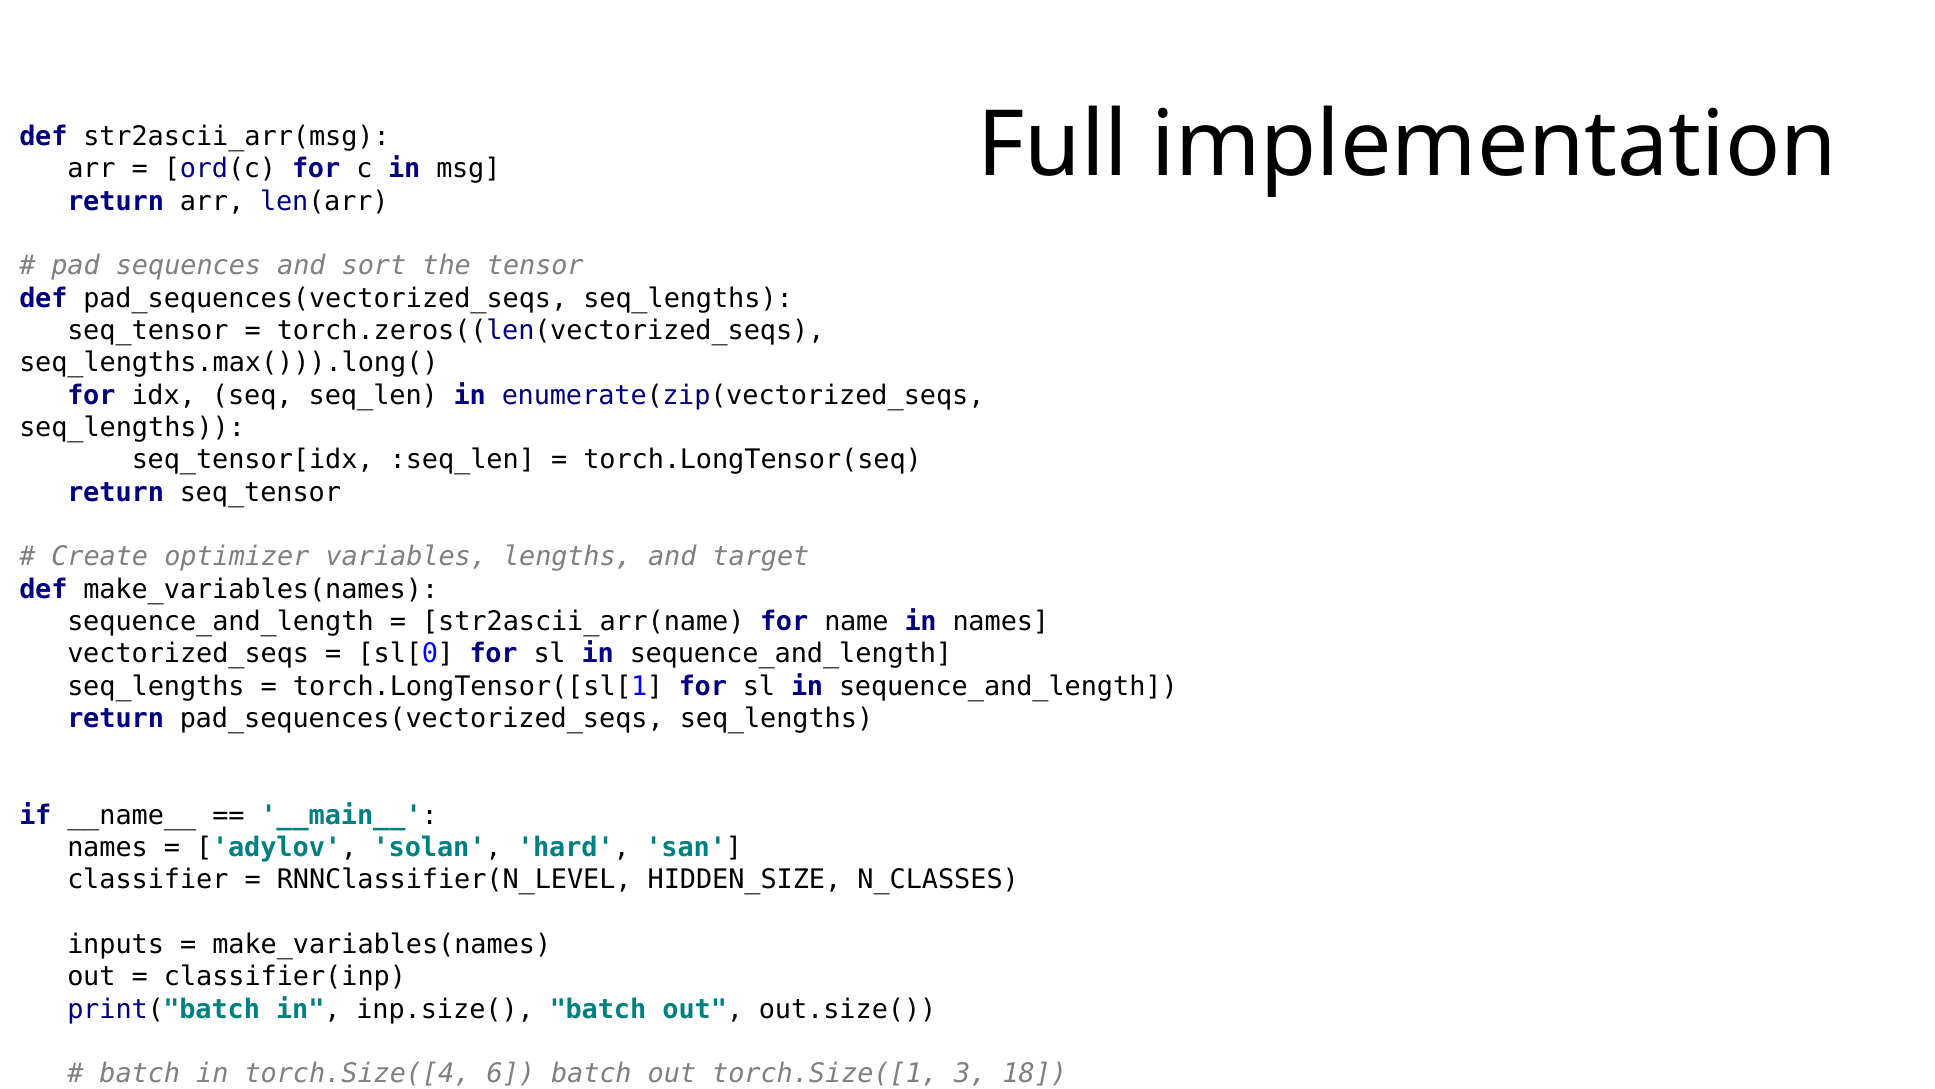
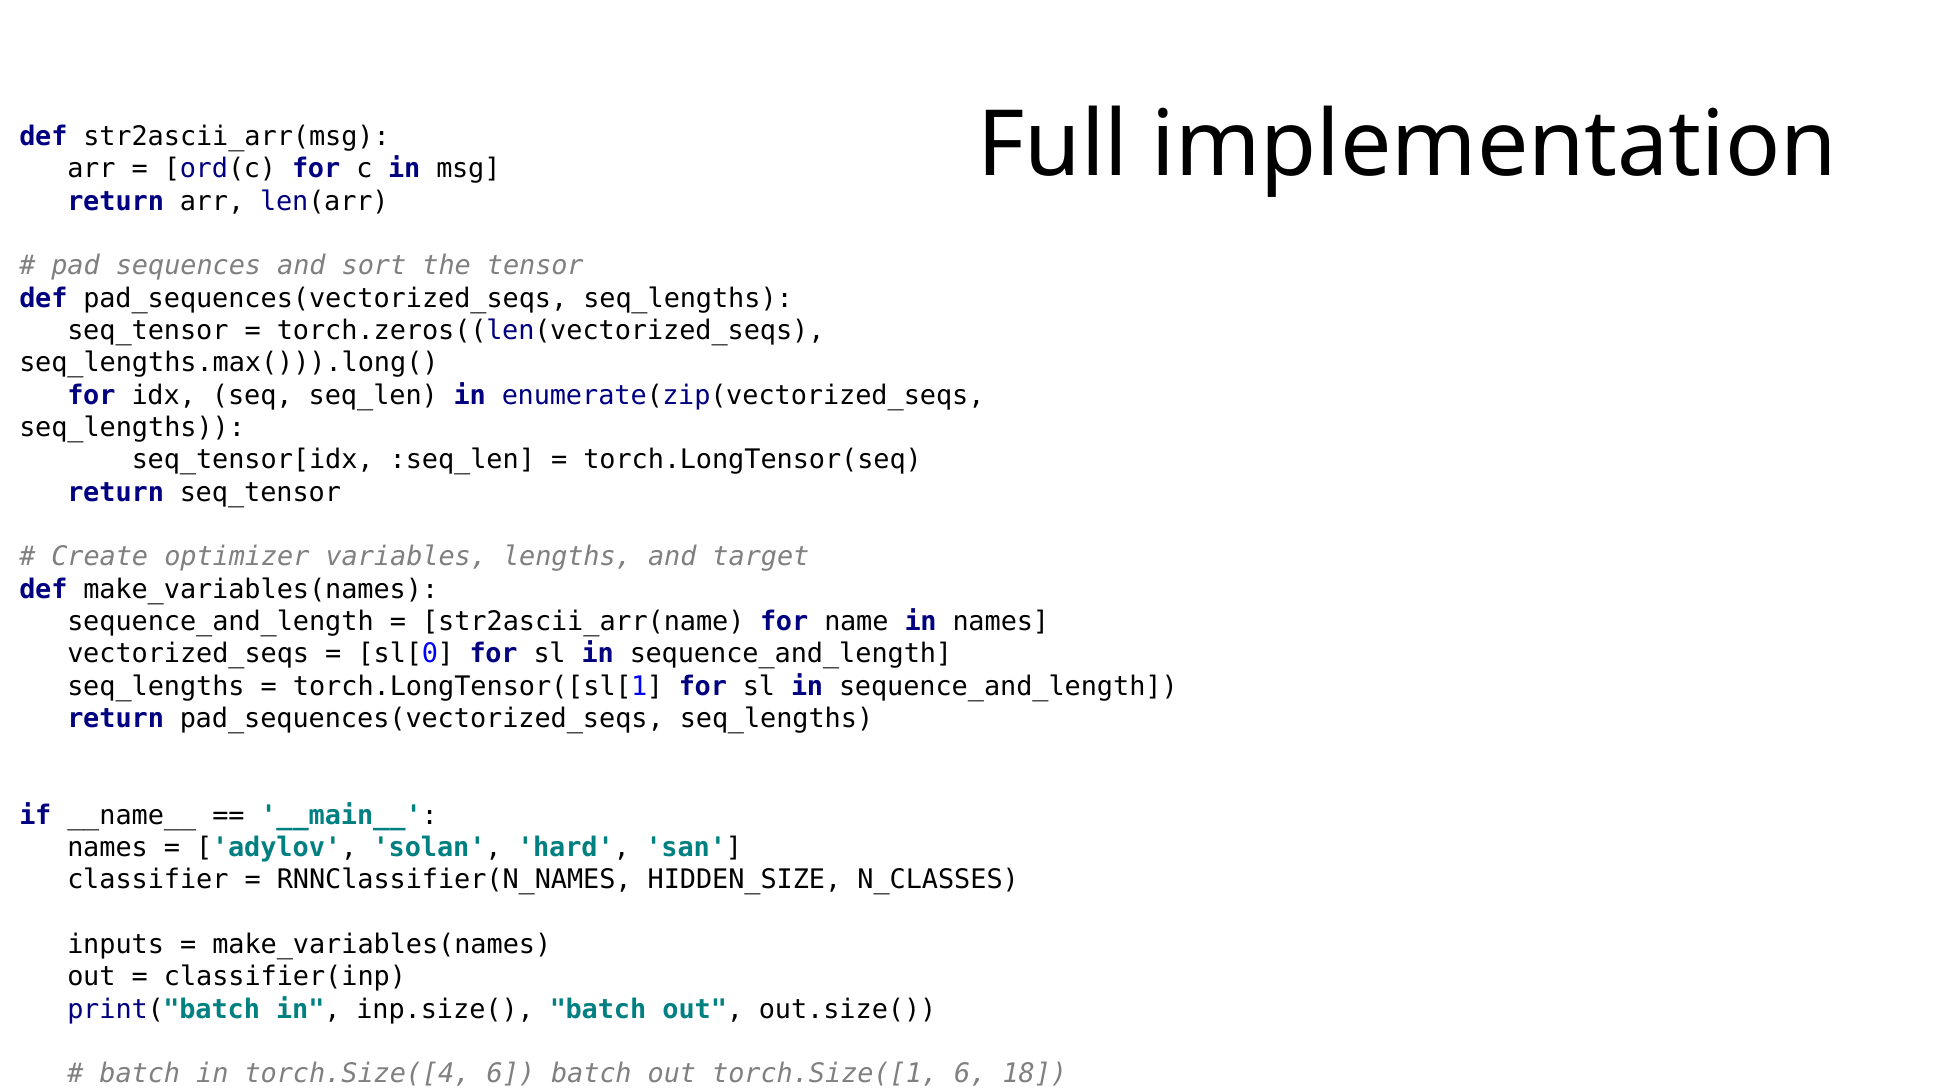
RNNClassifier(N_LEVEL: RNNClassifier(N_LEVEL -> RNNClassifier(N_NAMES
torch.Size([1 3: 3 -> 6
